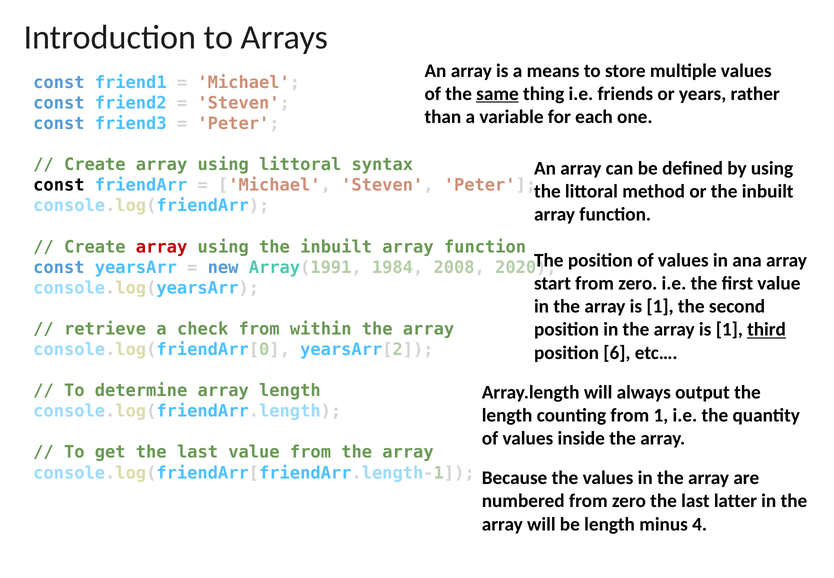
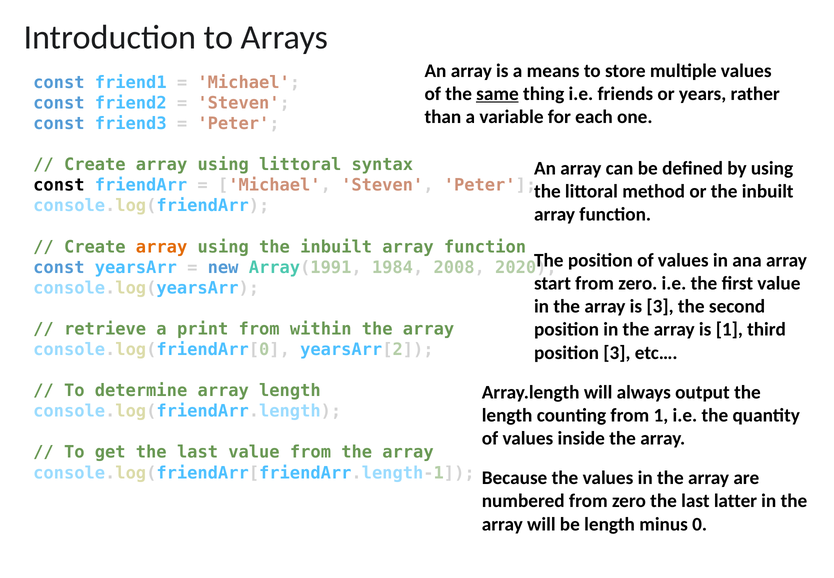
array at (162, 247) colour: red -> orange
1 at (660, 306): 1 -> 3
check: check -> print
third underline: present -> none
position 6: 6 -> 3
4: 4 -> 0
